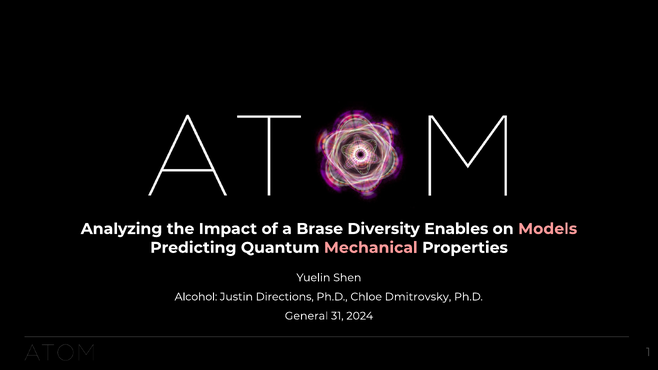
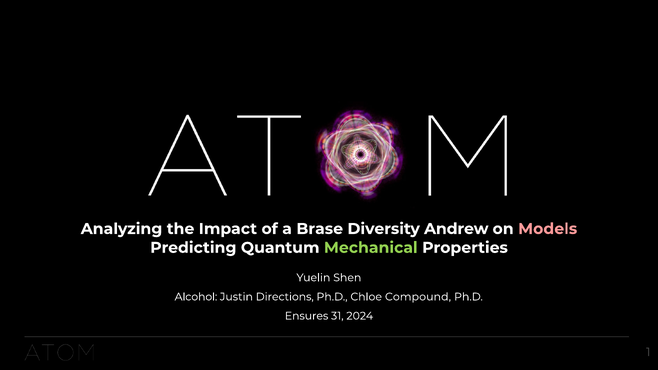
Enables: Enables -> Andrew
Mechanical colour: pink -> light green
Dmitrovsky: Dmitrovsky -> Compound
General: General -> Ensures
